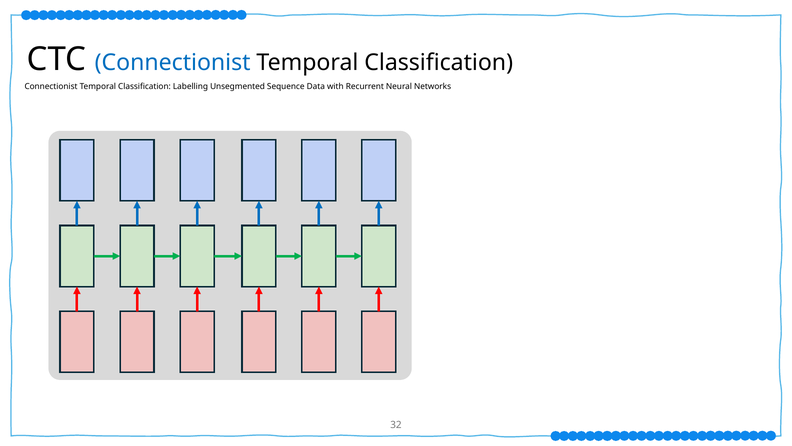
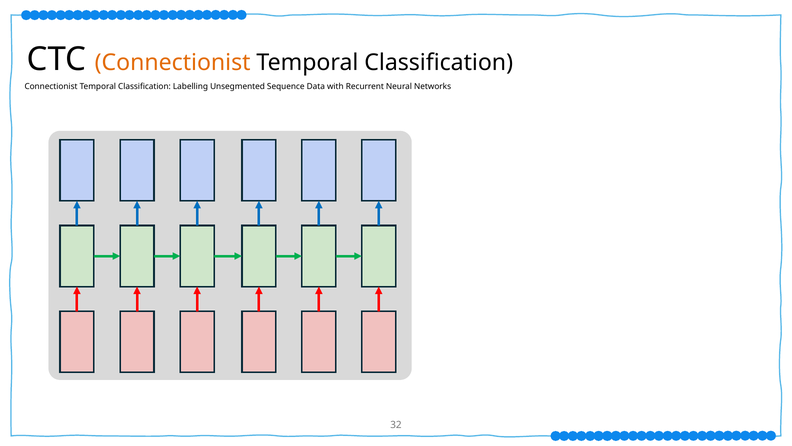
Connectionist at (173, 62) colour: blue -> orange
